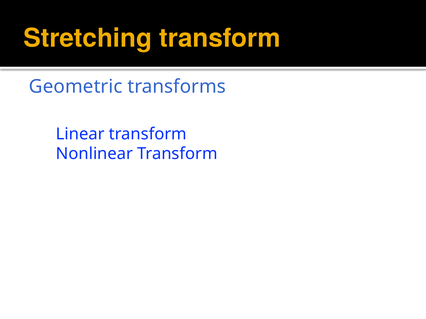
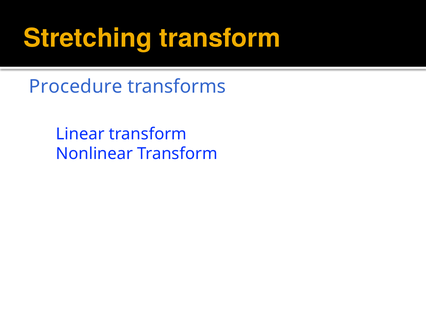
Geometric: Geometric -> Procedure
